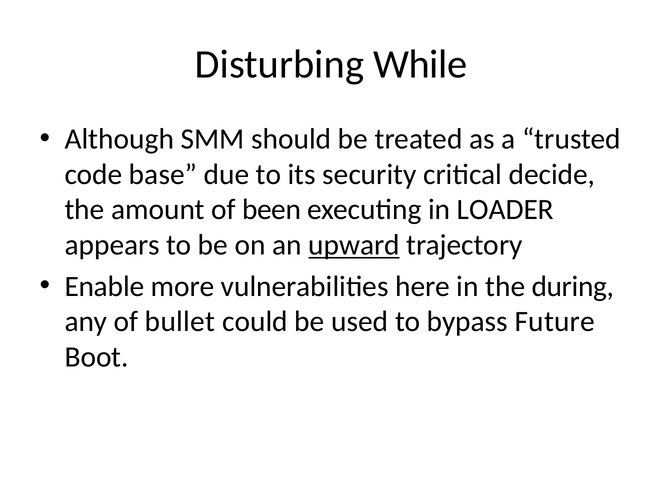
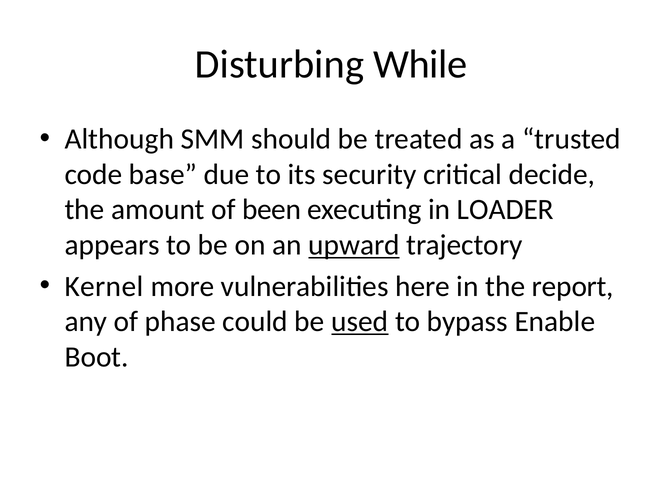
Enable: Enable -> Kernel
during: during -> report
bullet: bullet -> phase
used underline: none -> present
Future: Future -> Enable
